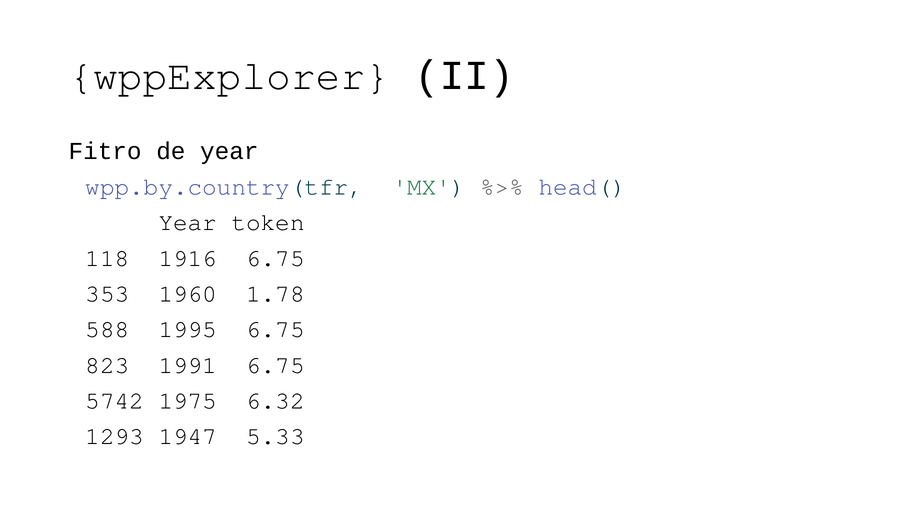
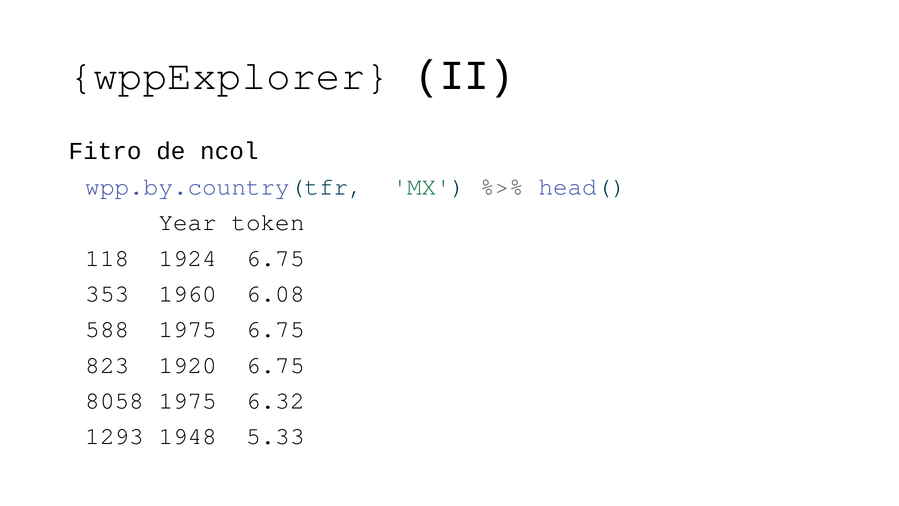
de year: year -> ncol
1916: 1916 -> 1924
1.78: 1.78 -> 6.08
588 1995: 1995 -> 1975
1991: 1991 -> 1920
5742: 5742 -> 8058
1947: 1947 -> 1948
